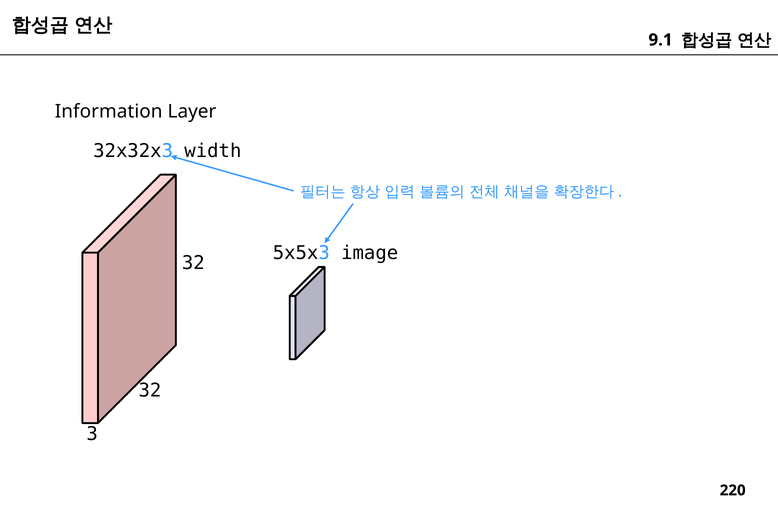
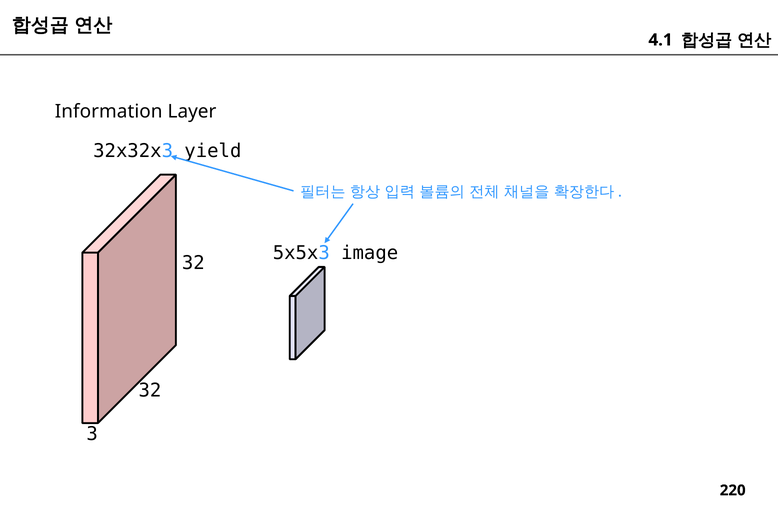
9.1: 9.1 -> 4.1
width: width -> yield
